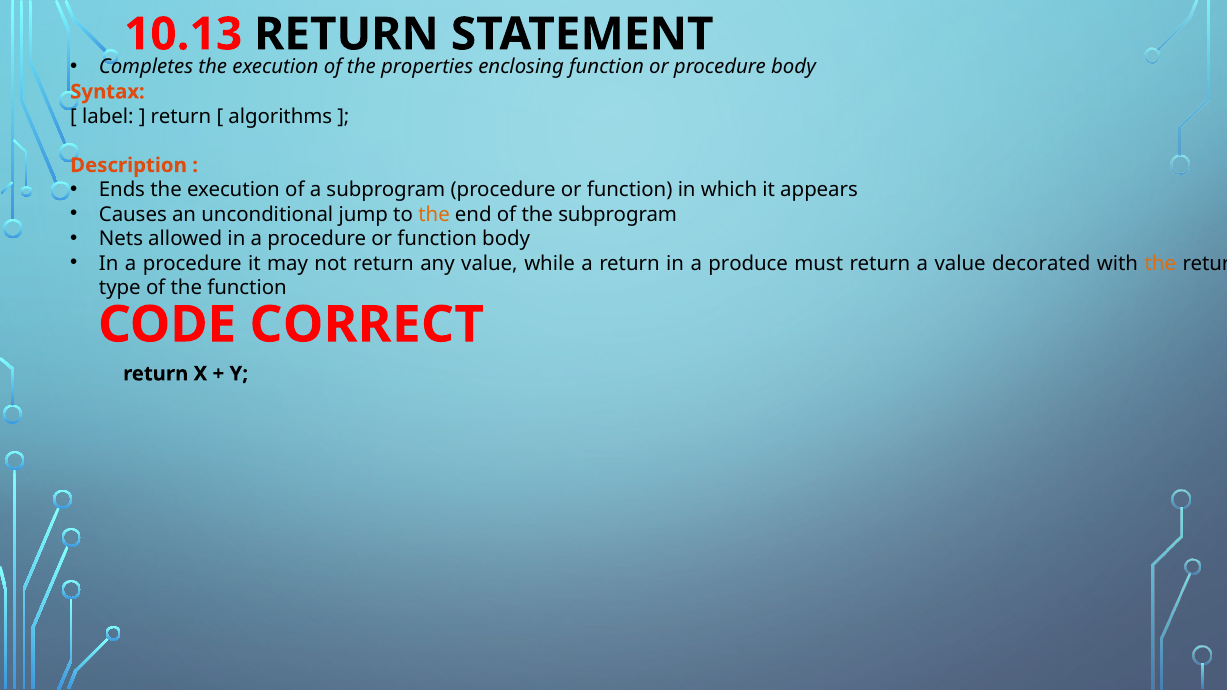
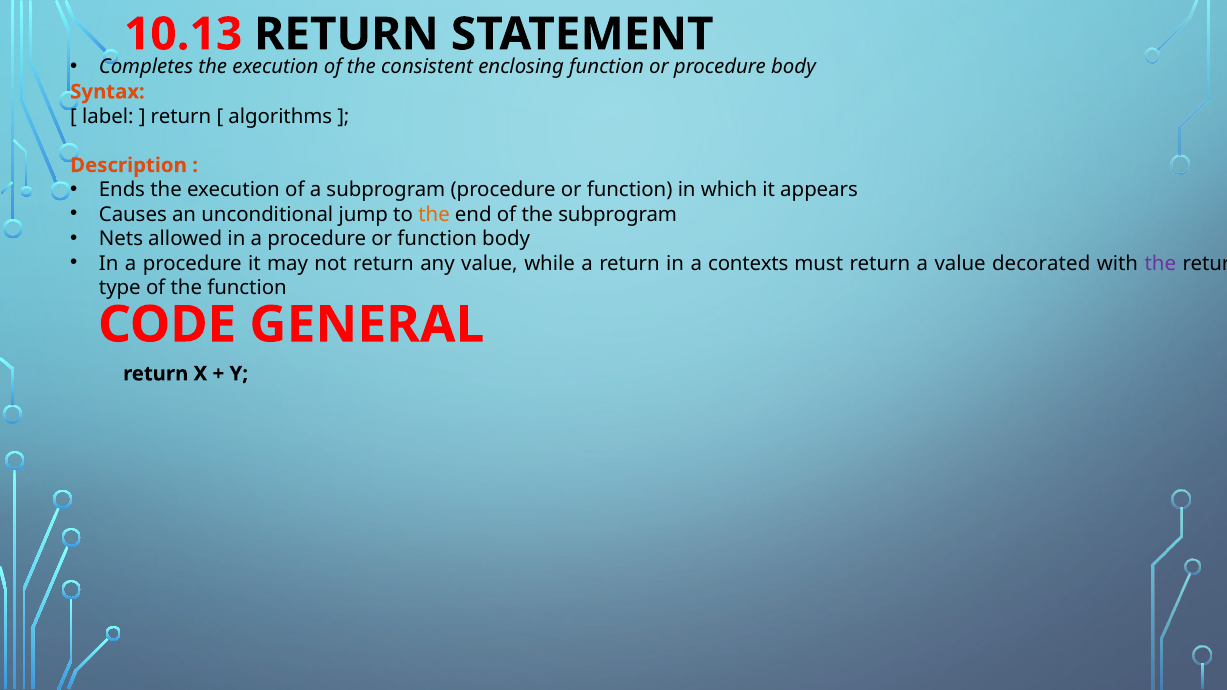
properties: properties -> consistent
produce: produce -> contexts
the at (1160, 263) colour: orange -> purple
CORRECT: CORRECT -> GENERAL
